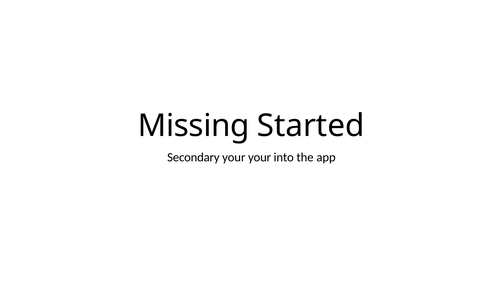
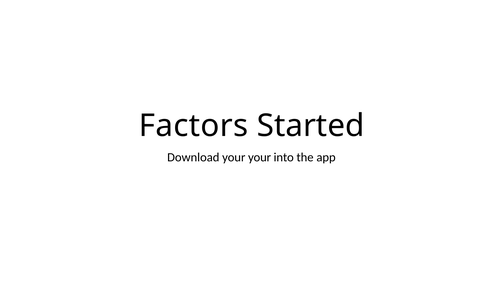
Missing: Missing -> Factors
Secondary: Secondary -> Download
